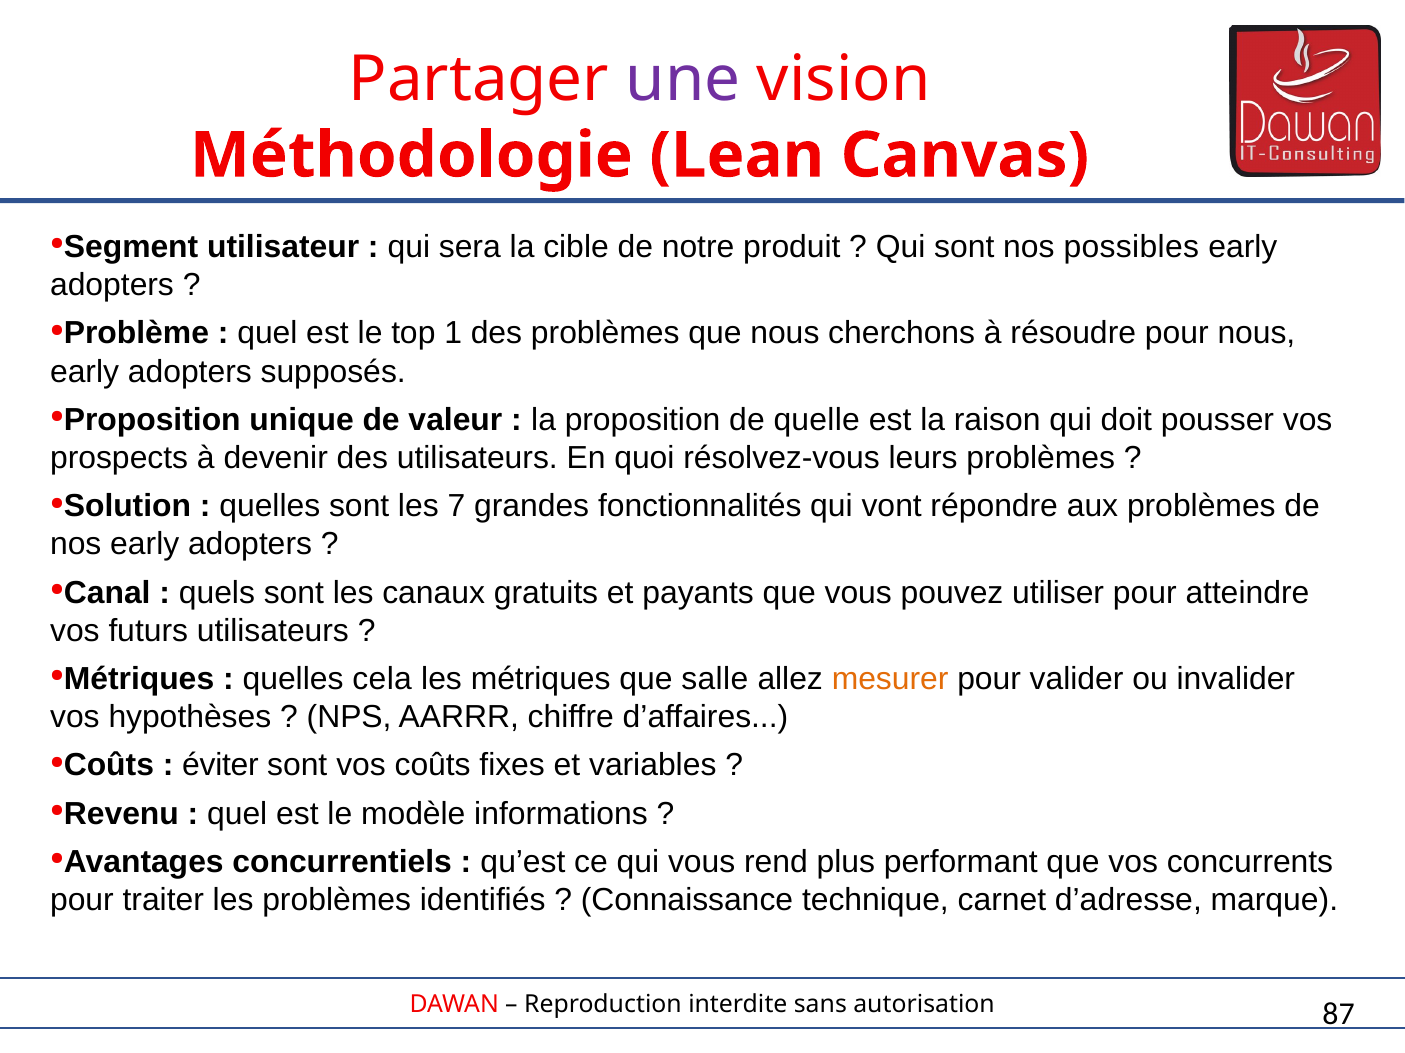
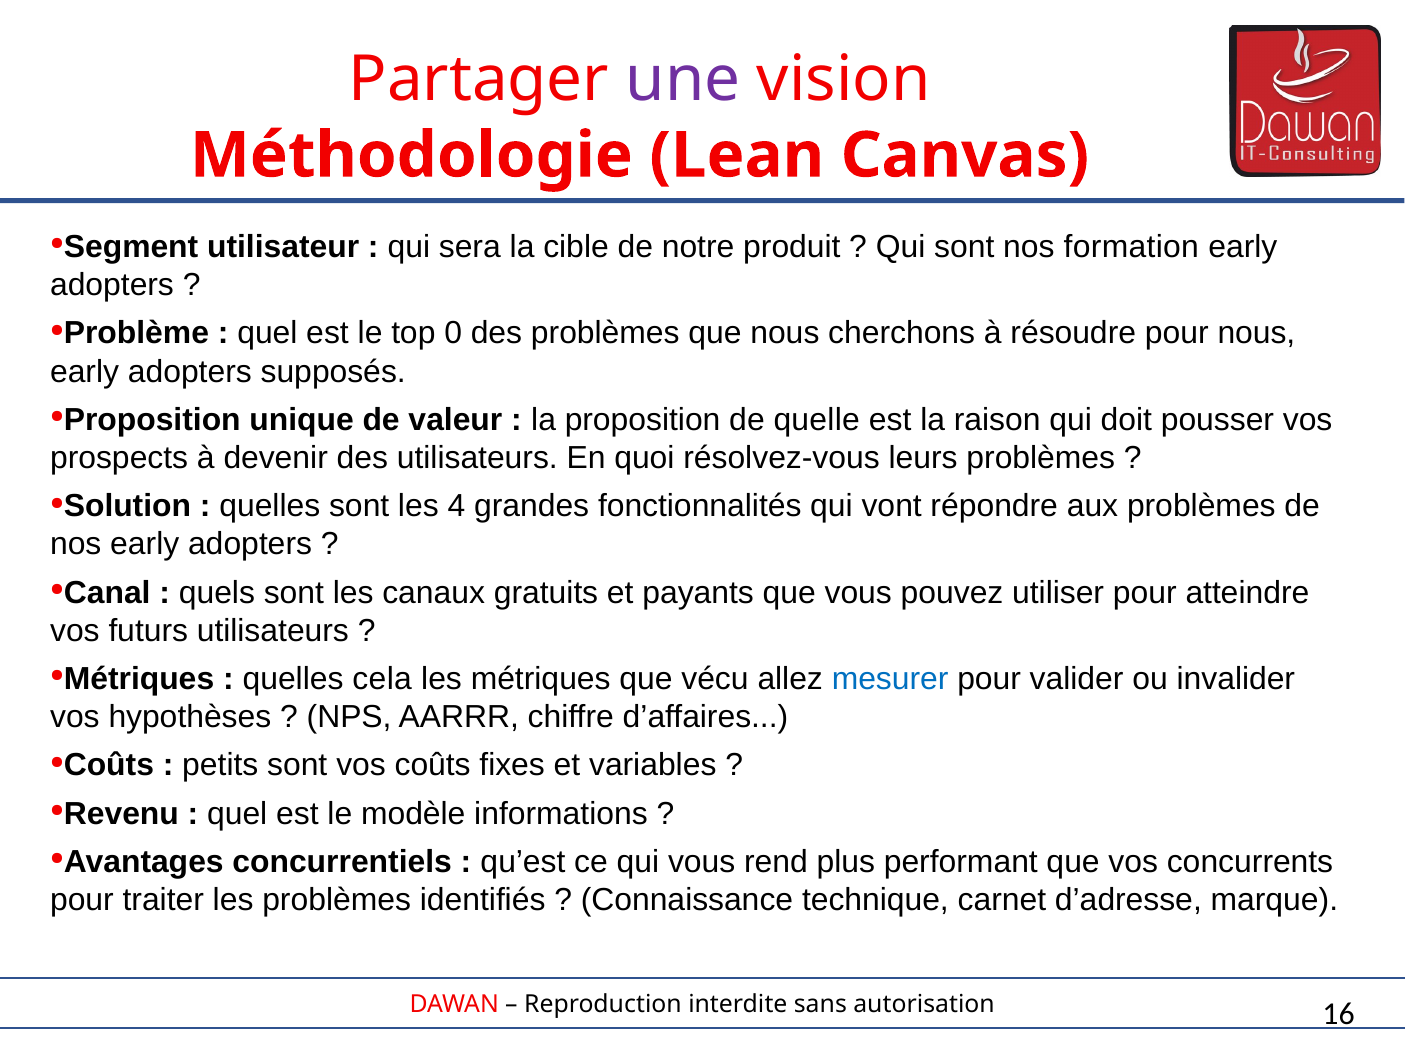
possibles: possibles -> formation
1: 1 -> 0
7: 7 -> 4
salle: salle -> vécu
mesurer colour: orange -> blue
éviter: éviter -> petits
87: 87 -> 16
